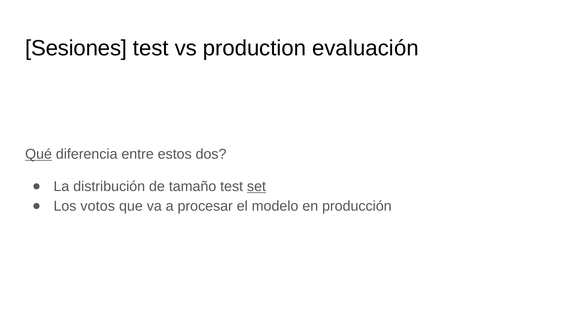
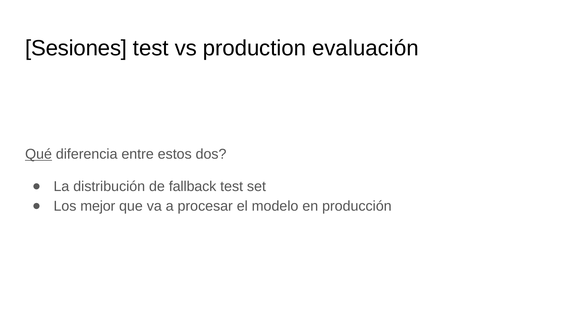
tamaño: tamaño -> fallback
set underline: present -> none
votos: votos -> mejor
